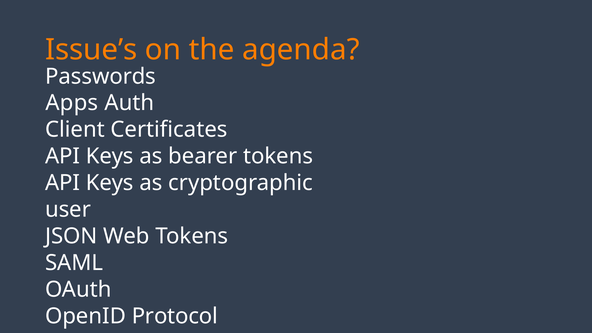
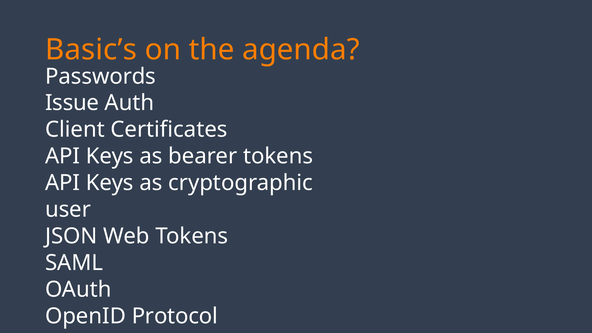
Issue’s: Issue’s -> Basic’s
Apps at (72, 103): Apps -> Issue
